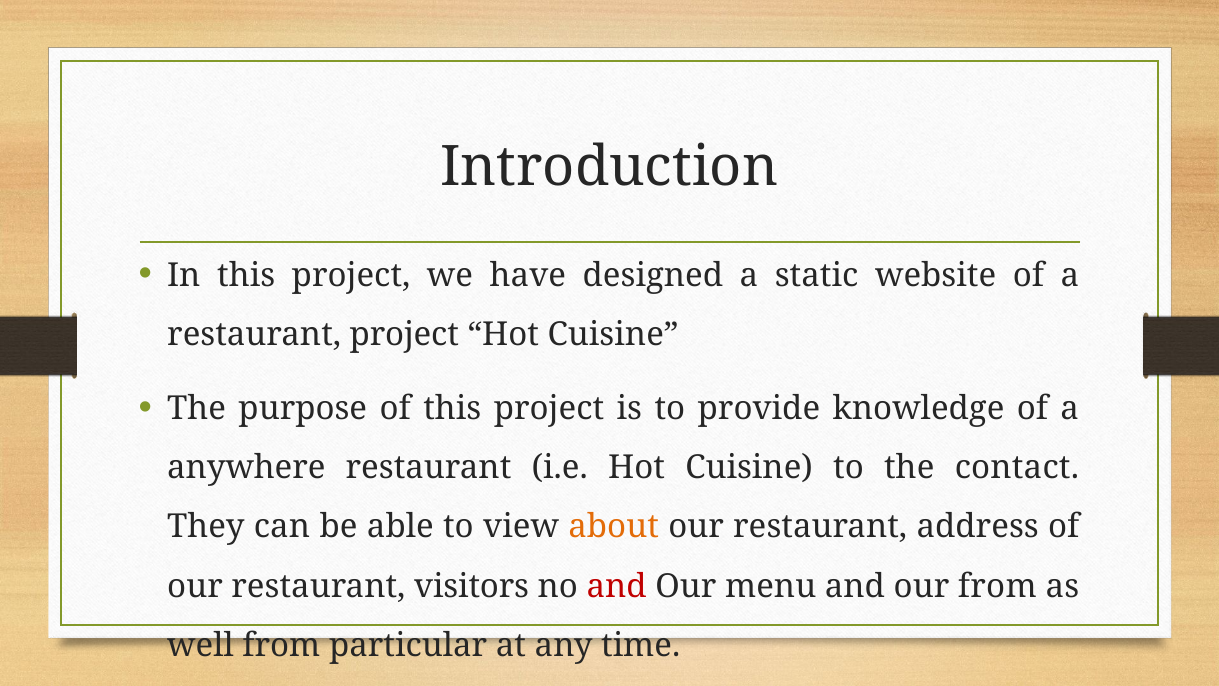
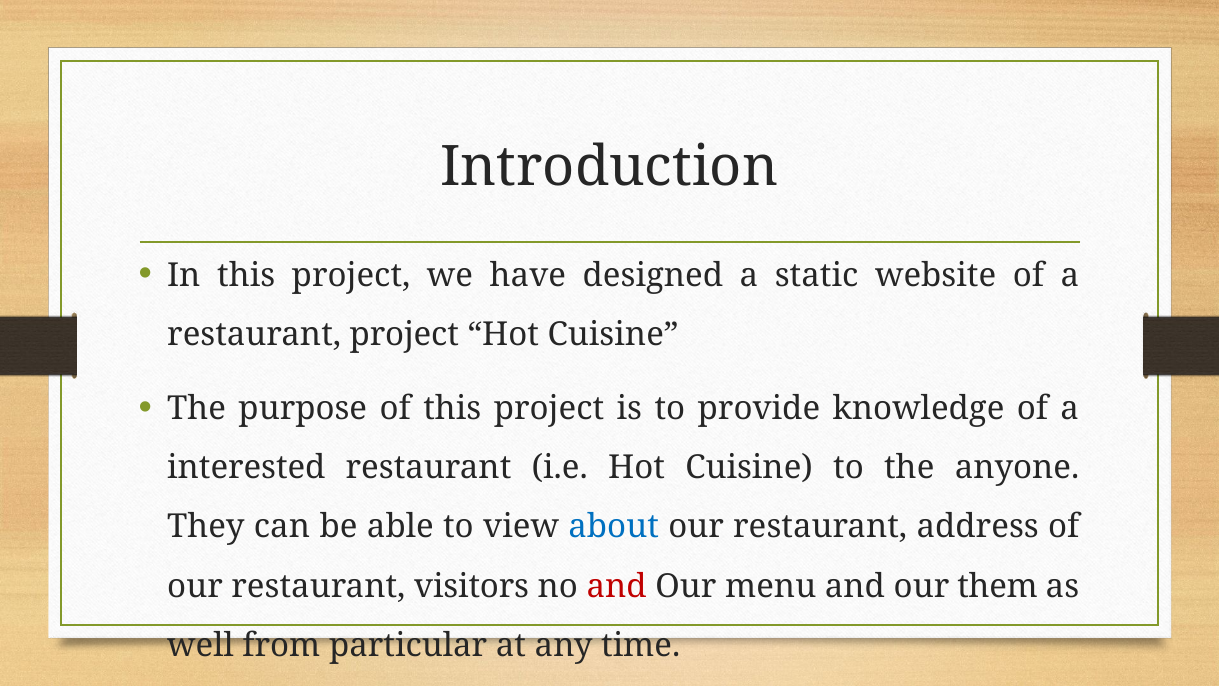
anywhere: anywhere -> interested
contact: contact -> anyone
about colour: orange -> blue
our from: from -> them
